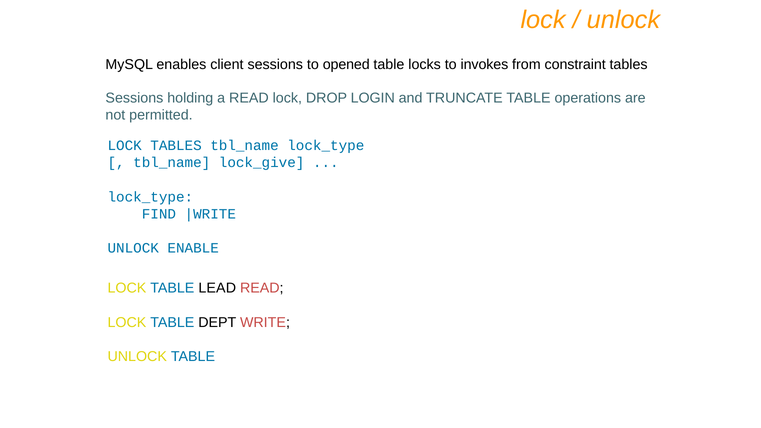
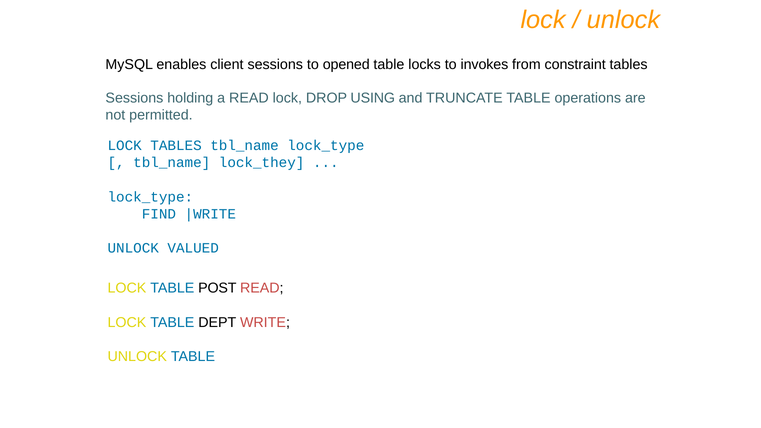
LOGIN: LOGIN -> USING
lock_give: lock_give -> lock_they
ENABLE: ENABLE -> VALUED
LEAD: LEAD -> POST
